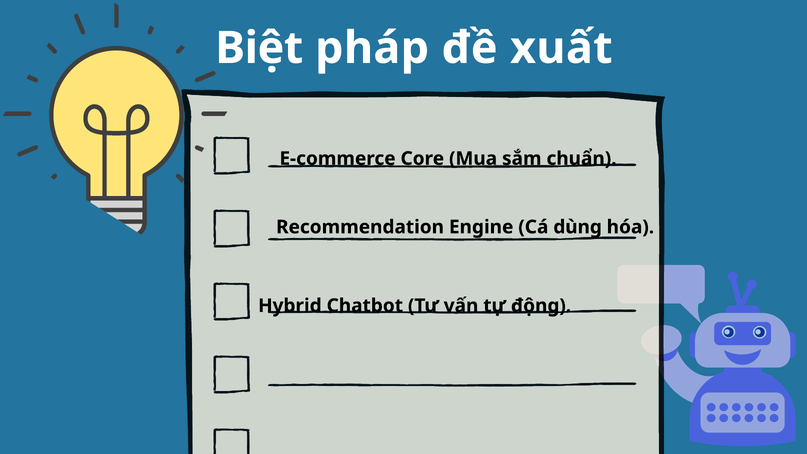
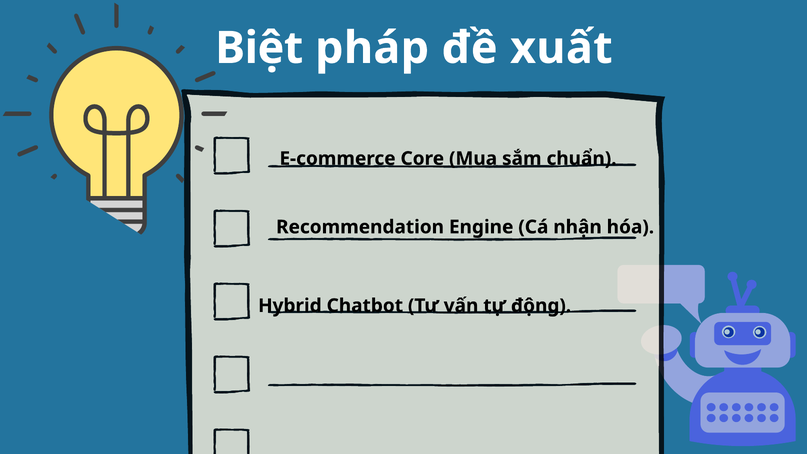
dùng: dùng -> nhận
